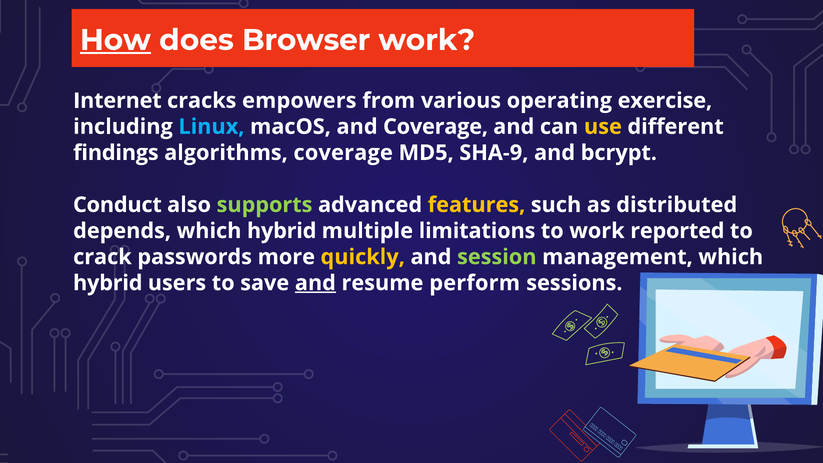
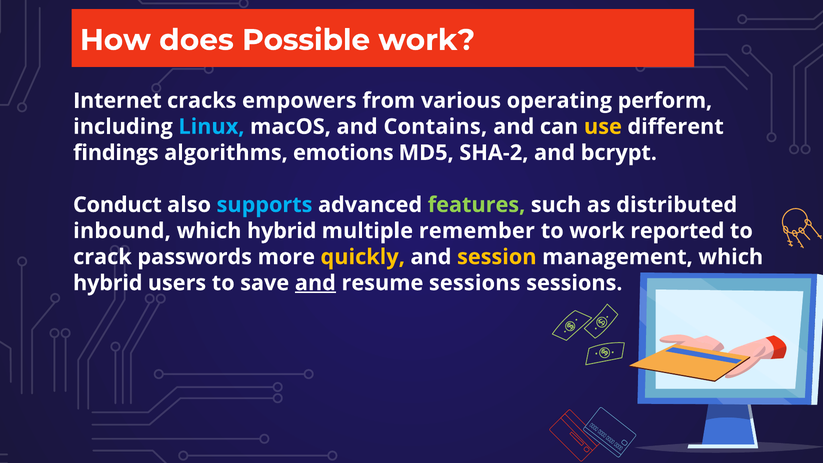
How underline: present -> none
Browser: Browser -> Possible
exercise: exercise -> perform
and Coverage: Coverage -> Contains
algorithms coverage: coverage -> emotions
SHA-9: SHA-9 -> SHA-2
supports colour: light green -> light blue
features colour: yellow -> light green
depends: depends -> inbound
limitations: limitations -> remember
session colour: light green -> yellow
resume perform: perform -> sessions
